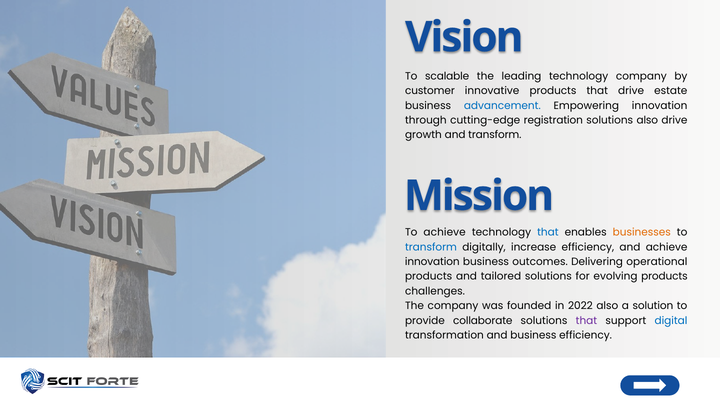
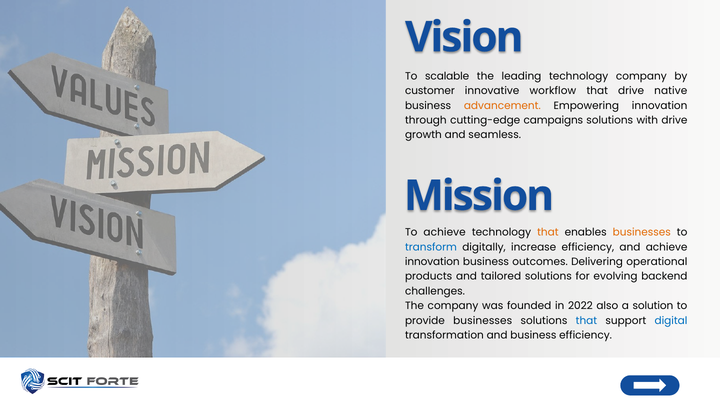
innovative products: products -> workflow
estate: estate -> native
advancement colour: blue -> orange
registration: registration -> campaigns
solutions also: also -> with
and transform: transform -> seamless
that at (548, 232) colour: blue -> orange
evolving products: products -> backend
provide collaborate: collaborate -> businesses
that at (586, 321) colour: purple -> blue
